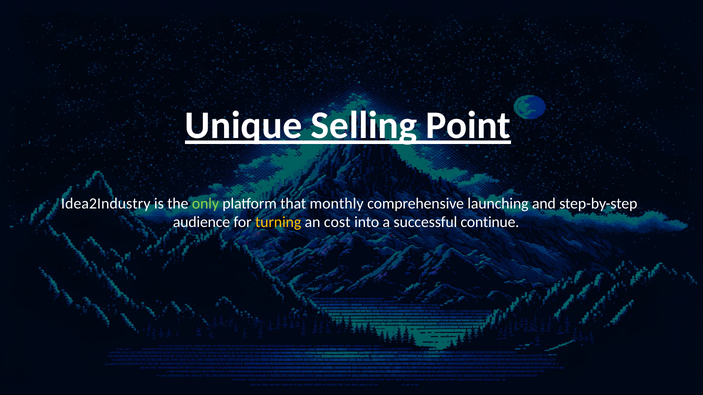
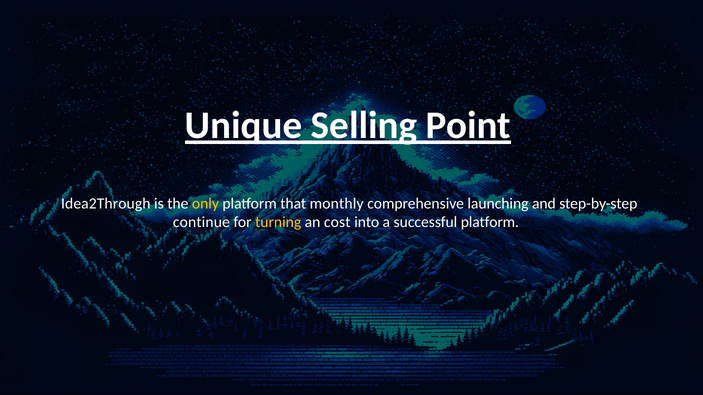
Idea2Industry: Idea2Industry -> Idea2Through
only colour: light green -> yellow
audience: audience -> continue
successful continue: continue -> platform
